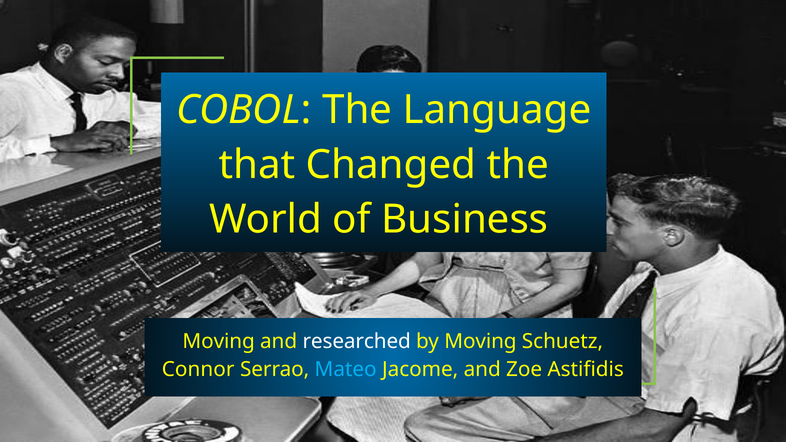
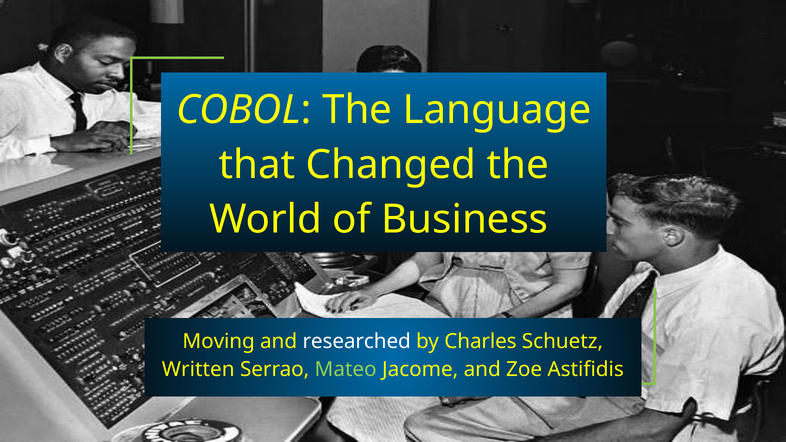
by Moving: Moving -> Charles
Connor: Connor -> Written
Mateo colour: light blue -> light green
